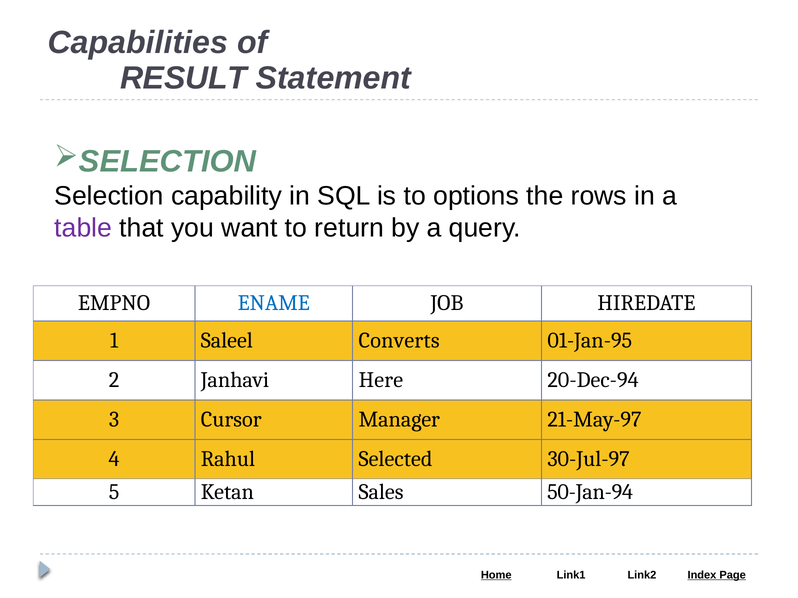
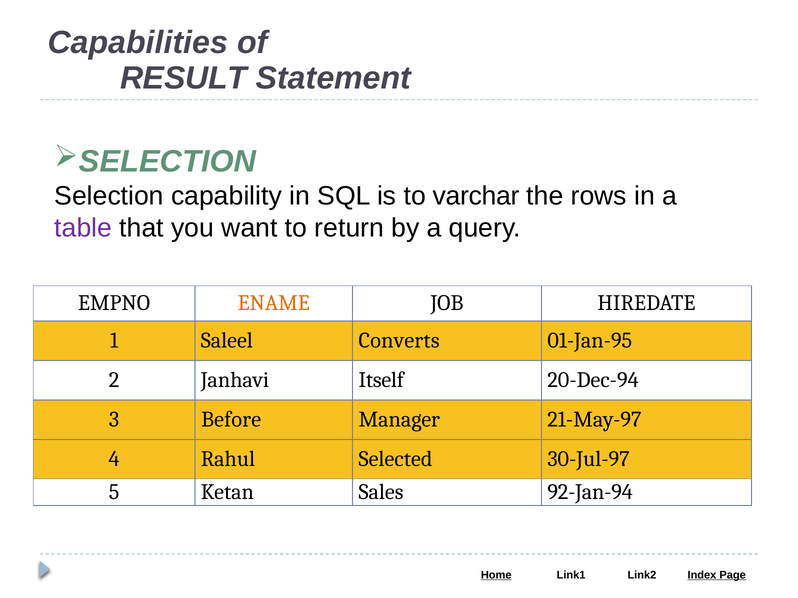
options: options -> varchar
ENAME colour: blue -> orange
Here: Here -> Itself
Cursor: Cursor -> Before
50-Jan-94: 50-Jan-94 -> 92-Jan-94
